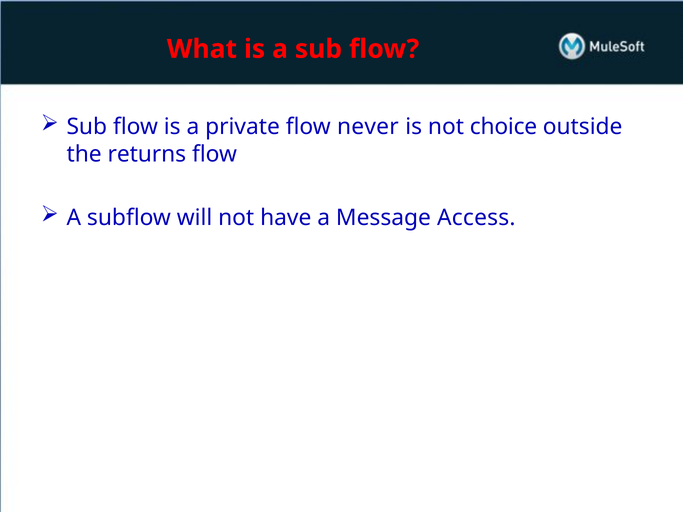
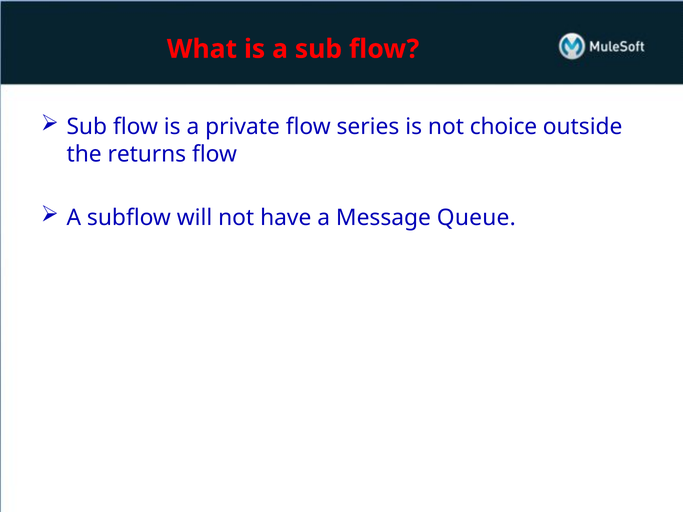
never: never -> series
Access: Access -> Queue
